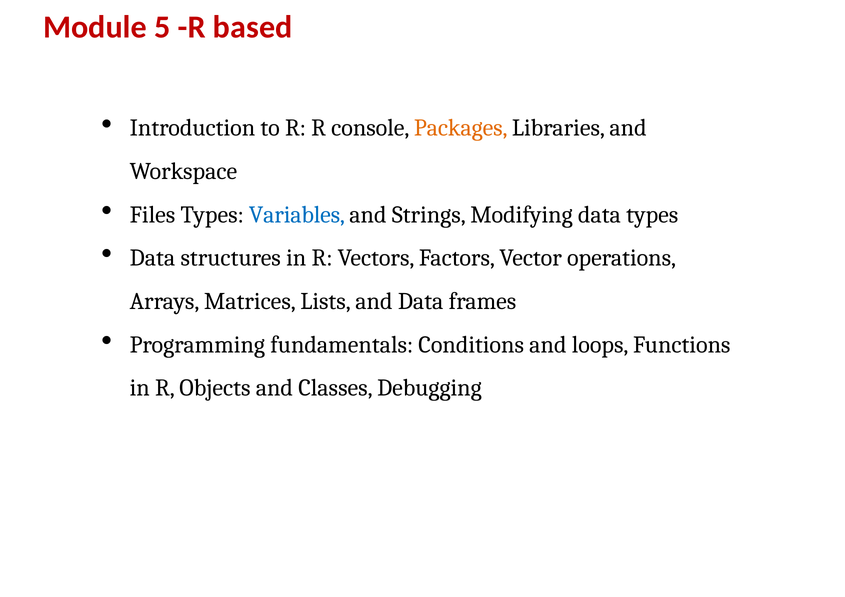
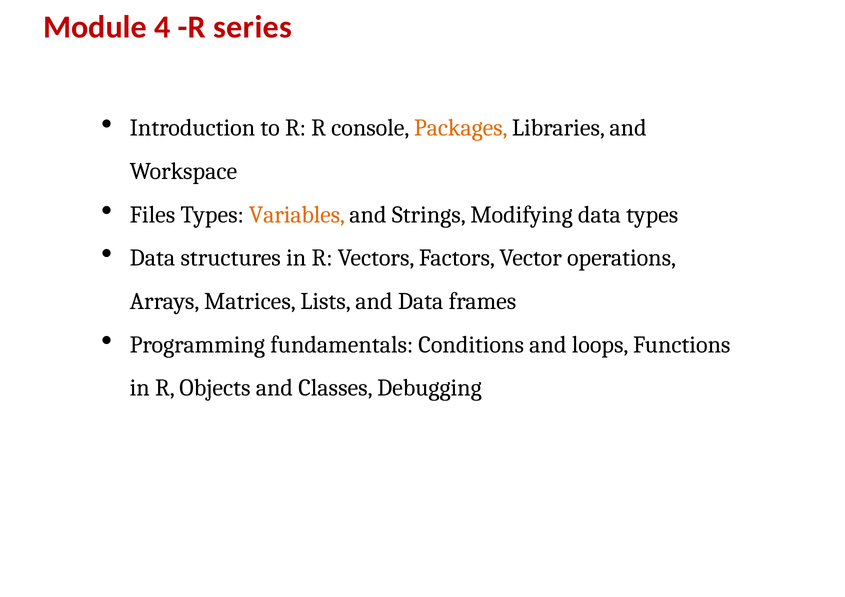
5: 5 -> 4
based: based -> series
Variables colour: blue -> orange
